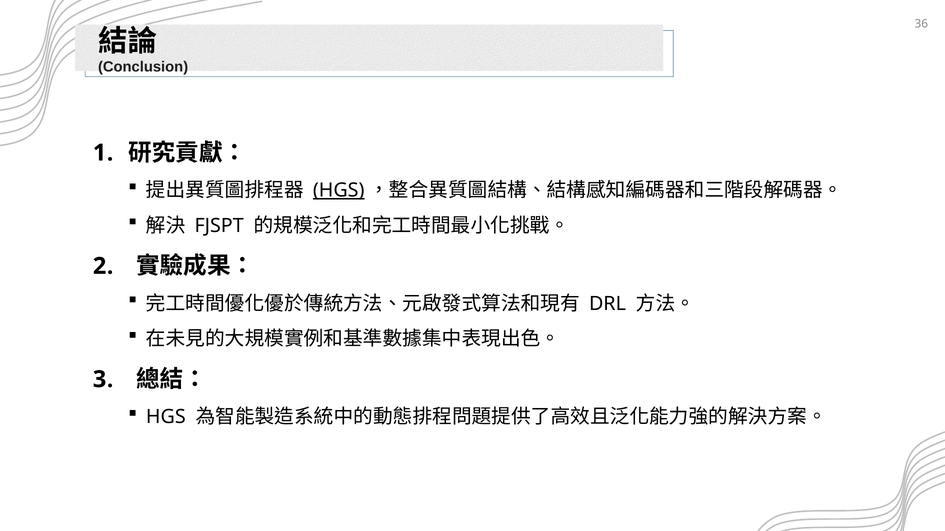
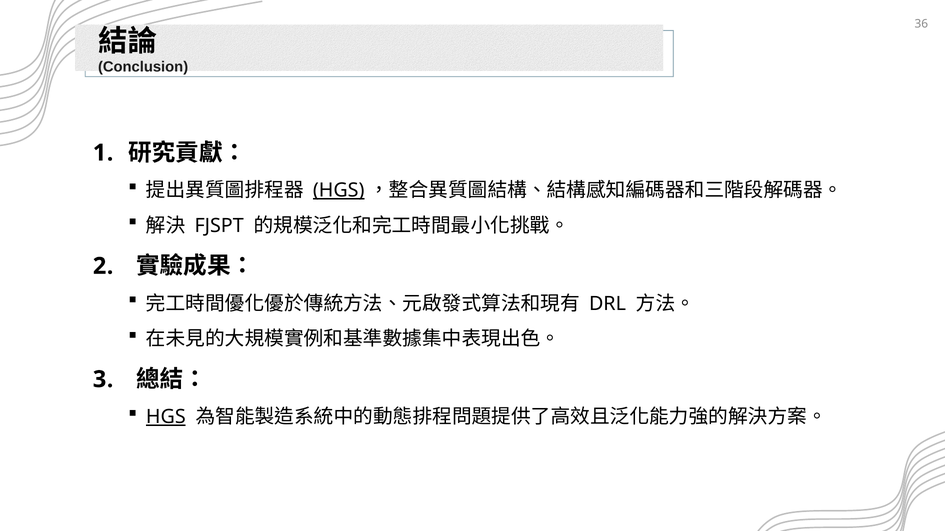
HGS at (166, 417) underline: none -> present
